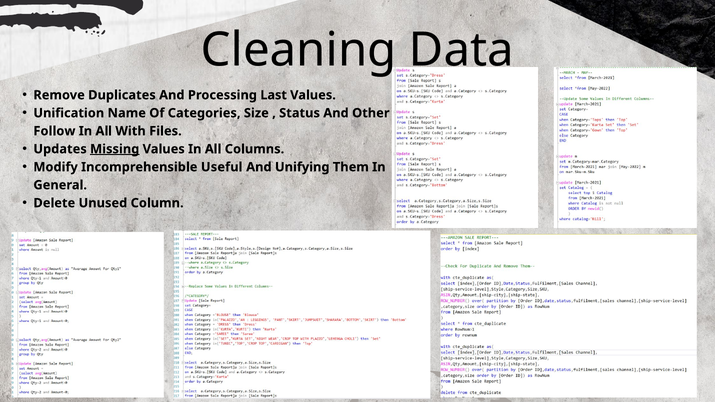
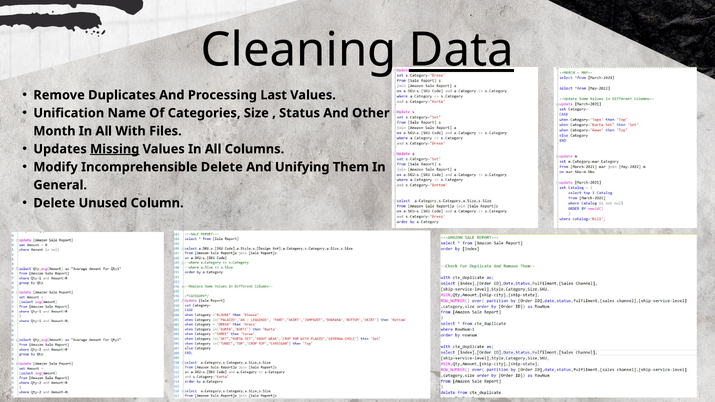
Data underline: none -> present
Follow: Follow -> Month
Incomprehensible Useful: Useful -> Delete
